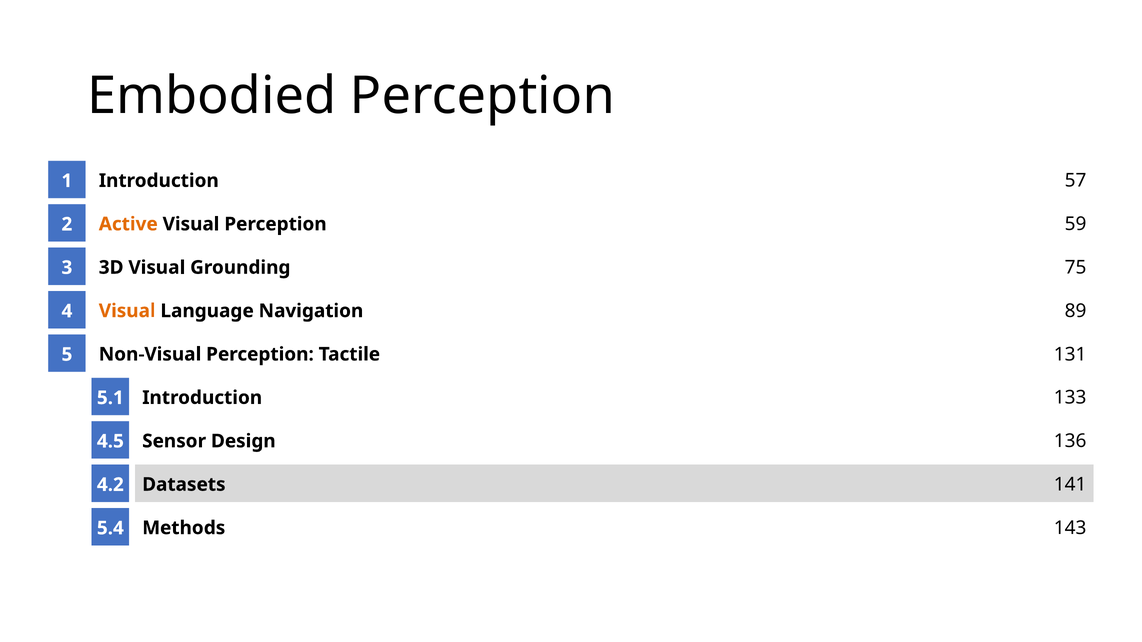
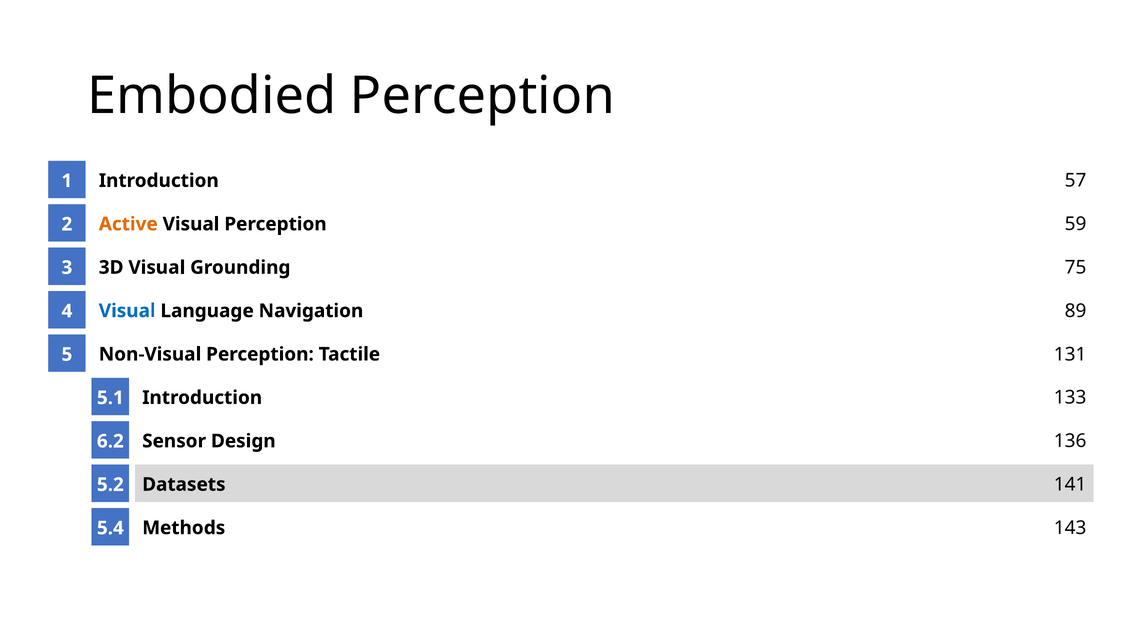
Visual at (127, 311) colour: orange -> blue
4.5: 4.5 -> 6.2
4.2: 4.2 -> 5.2
